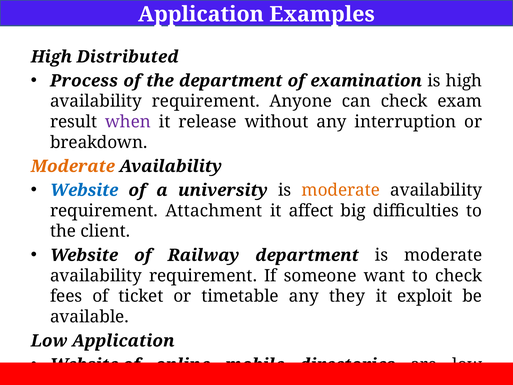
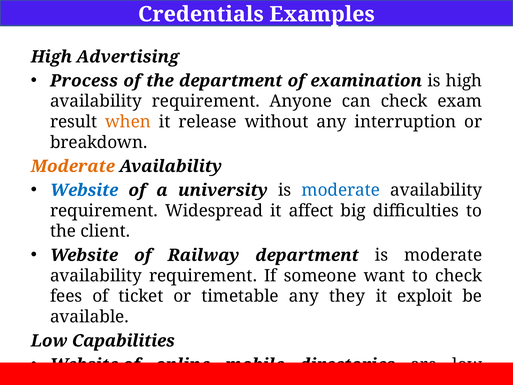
Application at (201, 14): Application -> Credentials
Distributed: Distributed -> Advertising
when colour: purple -> orange
moderate at (341, 190) colour: orange -> blue
Attachment: Attachment -> Widespread
Low Application: Application -> Capabilities
